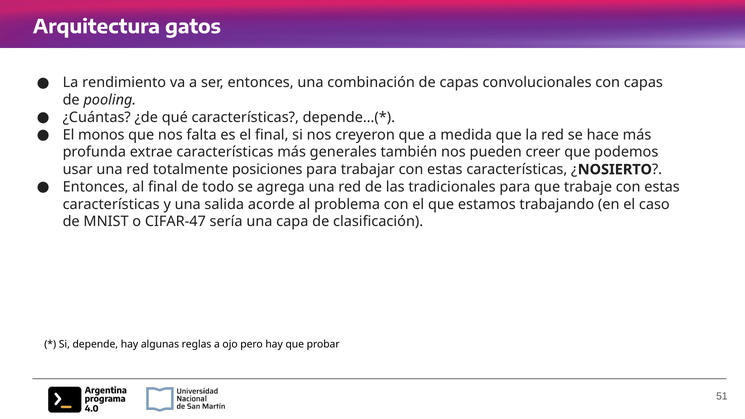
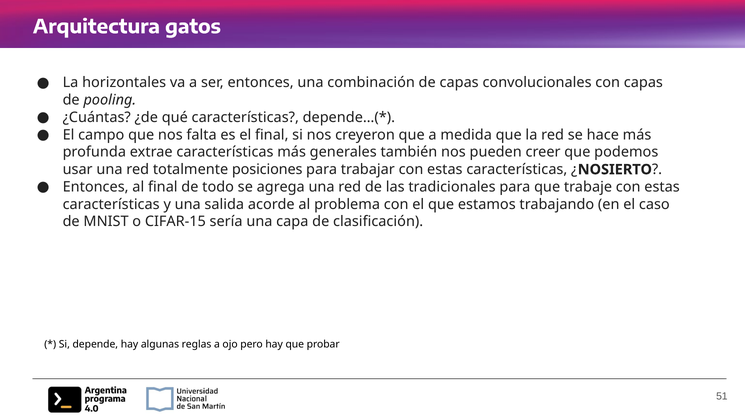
rendimiento: rendimiento -> horizontales
monos: monos -> campo
CIFAR-47: CIFAR-47 -> CIFAR-15
